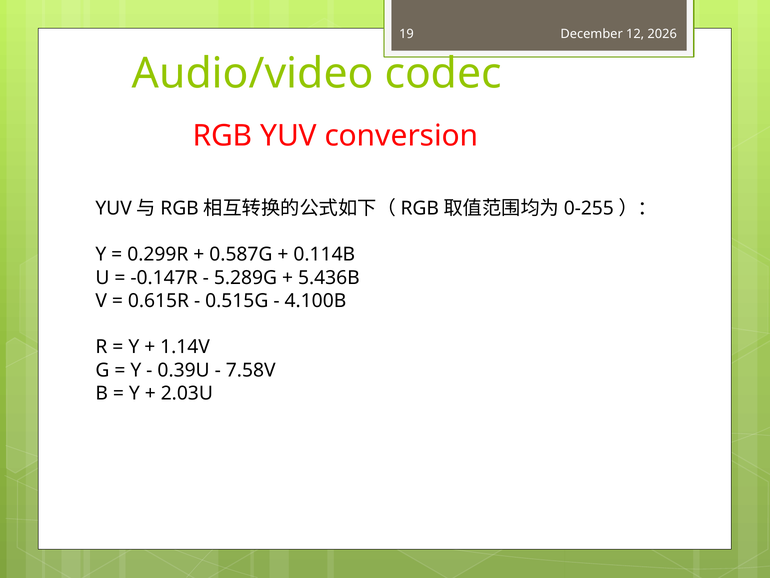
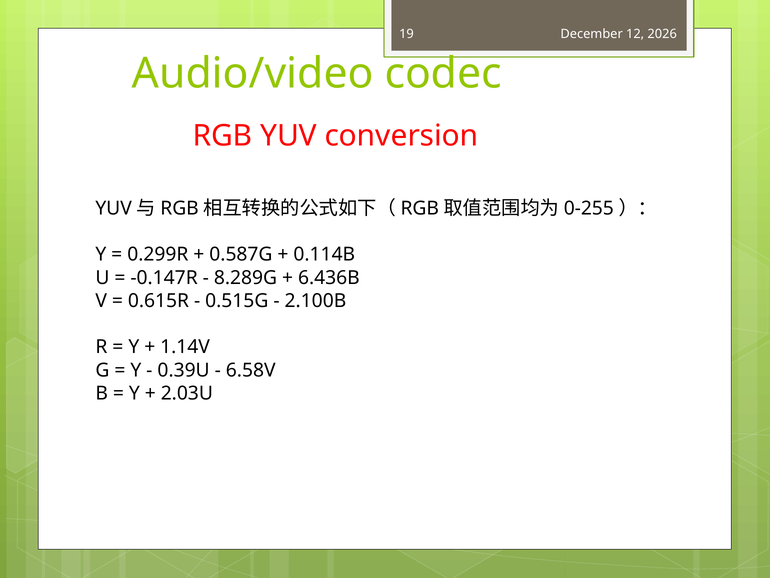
5.289G: 5.289G -> 8.289G
5.436B: 5.436B -> 6.436B
4.100B: 4.100B -> 2.100B
7.58V: 7.58V -> 6.58V
